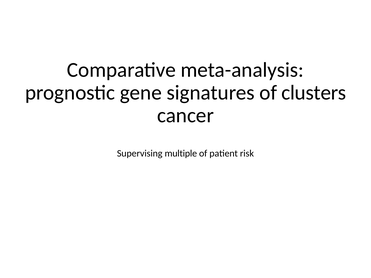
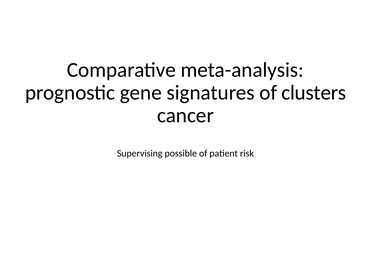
multiple: multiple -> possible
